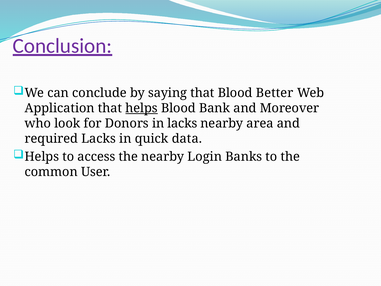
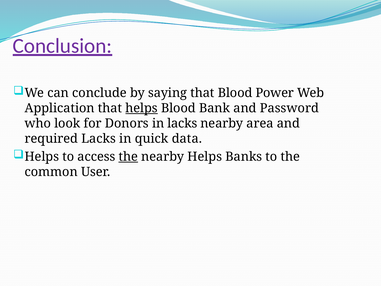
Better: Better -> Power
Moreover: Moreover -> Password
the at (128, 156) underline: none -> present
nearby Login: Login -> Helps
